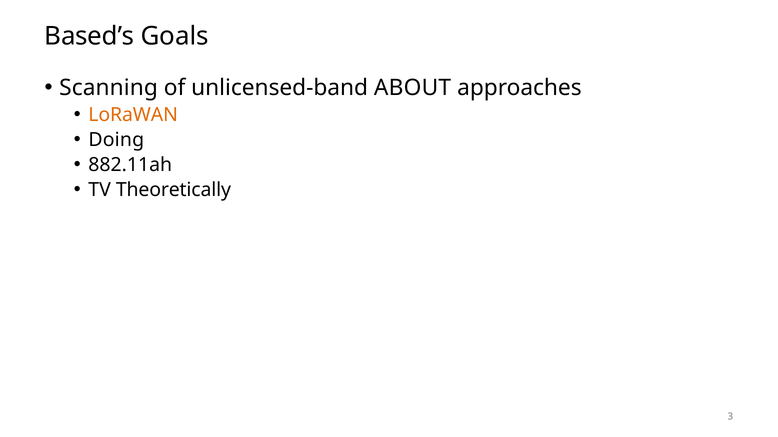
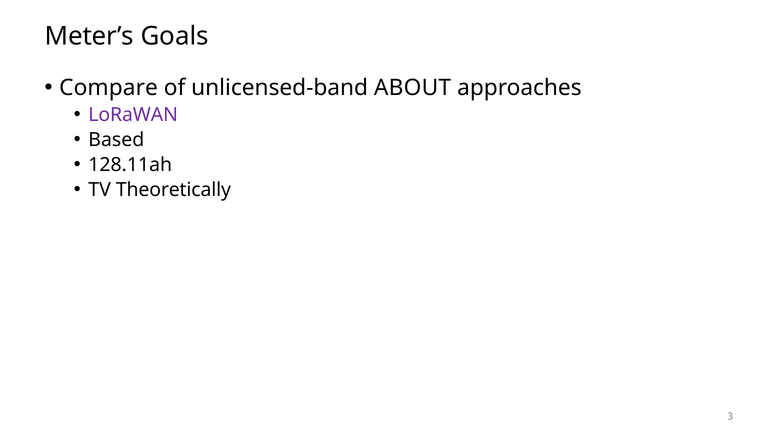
Based’s: Based’s -> Meter’s
Scanning: Scanning -> Compare
LoRaWAN colour: orange -> purple
Doing: Doing -> Based
882.11ah: 882.11ah -> 128.11ah
